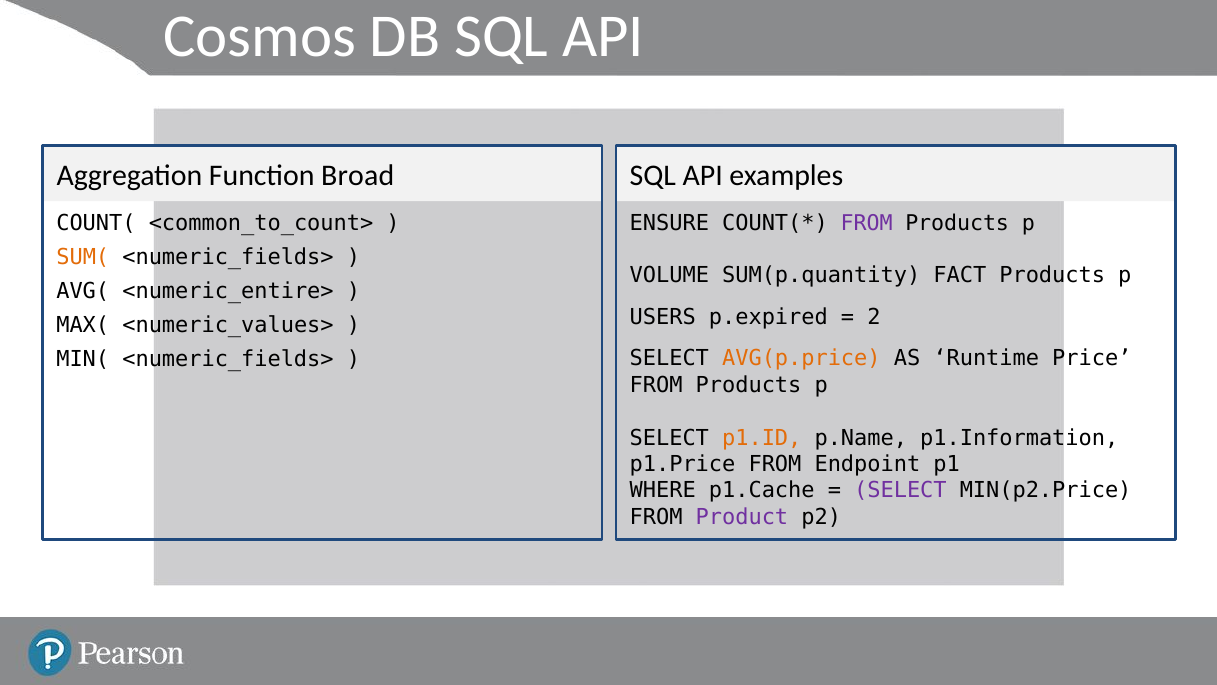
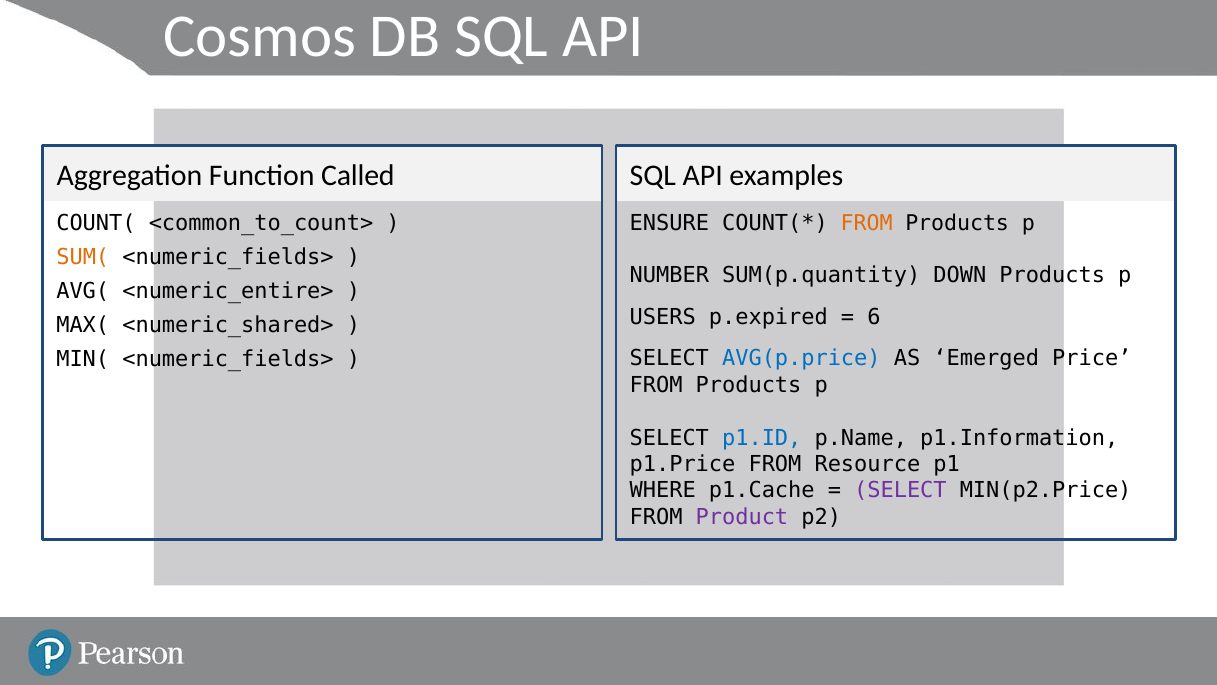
Broad: Broad -> Called
FROM at (867, 223) colour: purple -> orange
VOLUME: VOLUME -> NUMBER
FACT: FACT -> DOWN
2: 2 -> 6
<numeric_values>: <numeric_values> -> <numeric_shared>
AVG(p.price colour: orange -> blue
Runtime: Runtime -> Emerged
p1.ID colour: orange -> blue
Endpoint: Endpoint -> Resource
